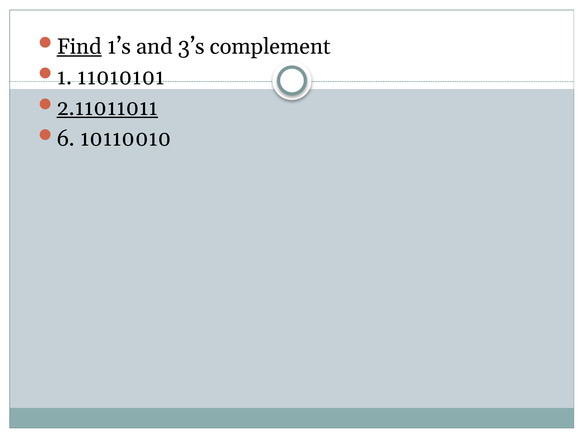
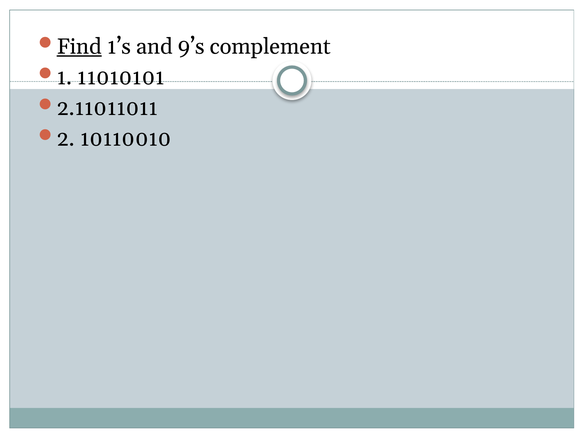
3’s: 3’s -> 9’s
2.11011011 underline: present -> none
6: 6 -> 2
